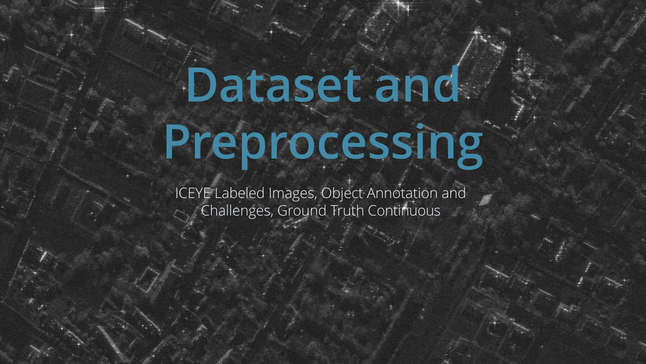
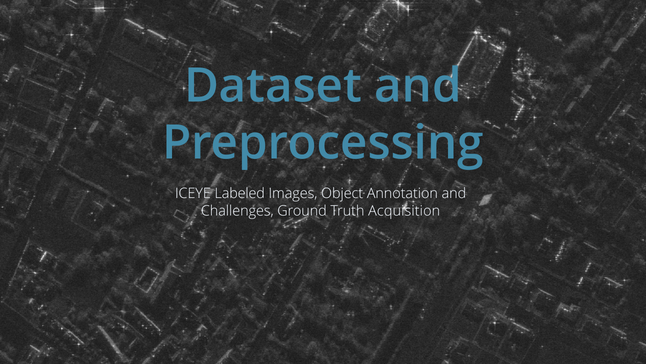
Continuous: Continuous -> Acquisition
